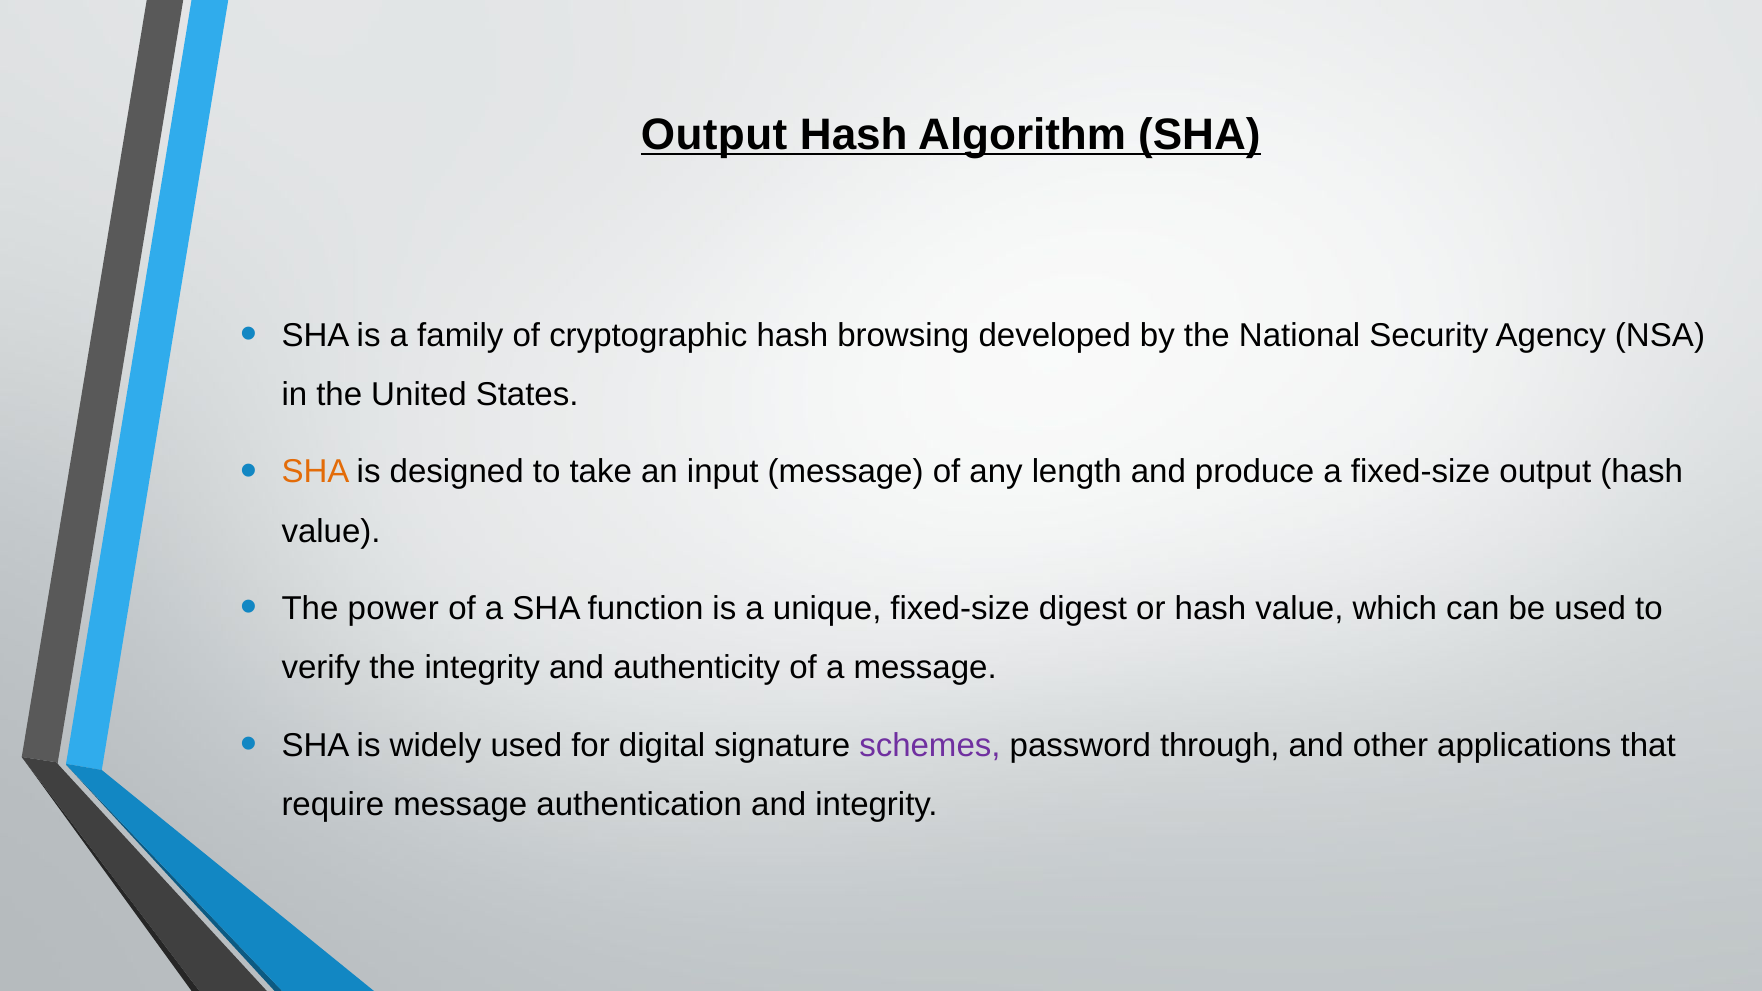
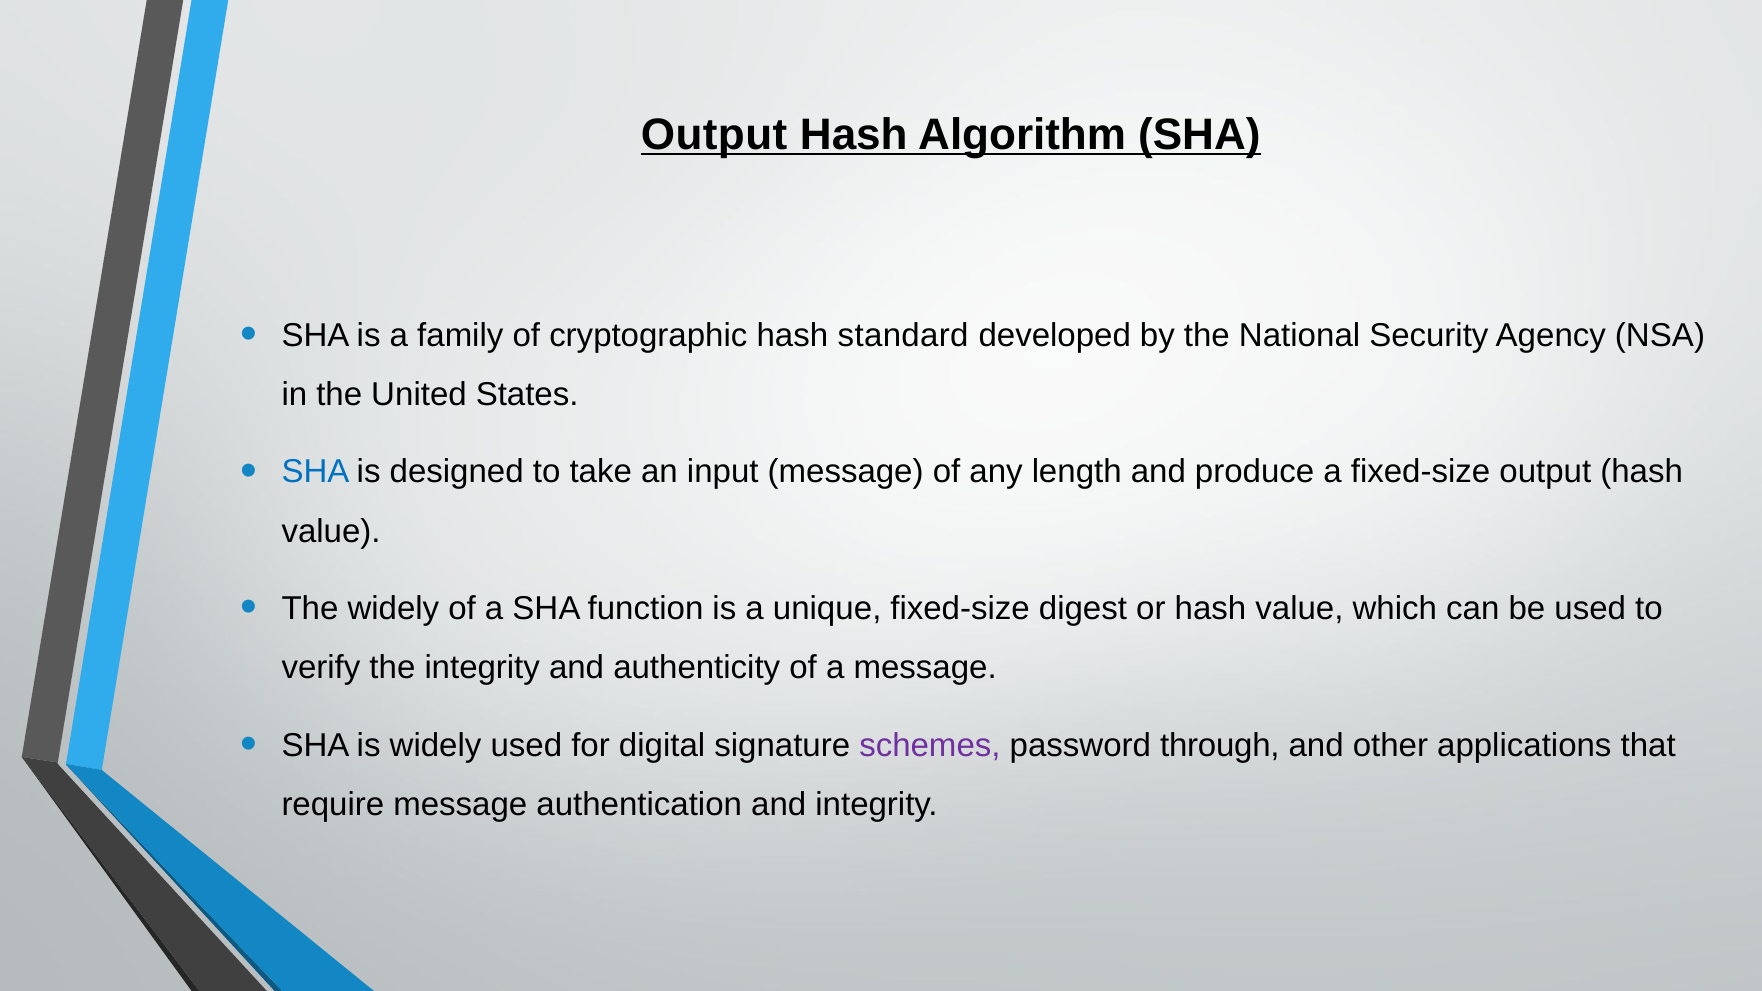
browsing: browsing -> standard
SHA at (315, 472) colour: orange -> blue
The power: power -> widely
